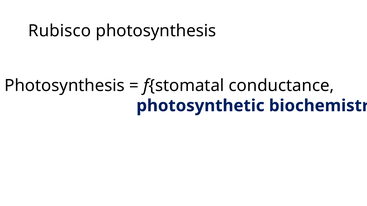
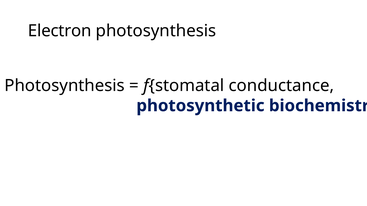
Rubisco: Rubisco -> Electron
